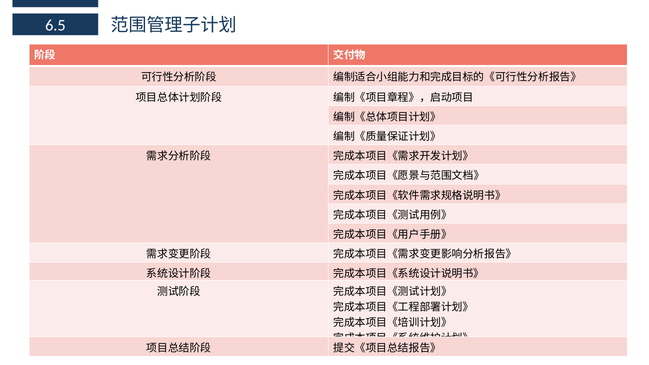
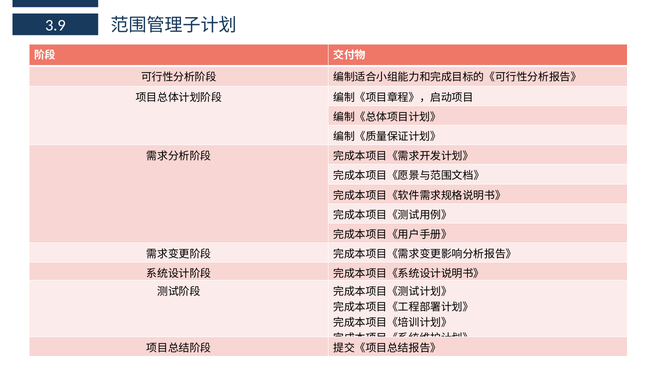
6.5: 6.5 -> 3.9
